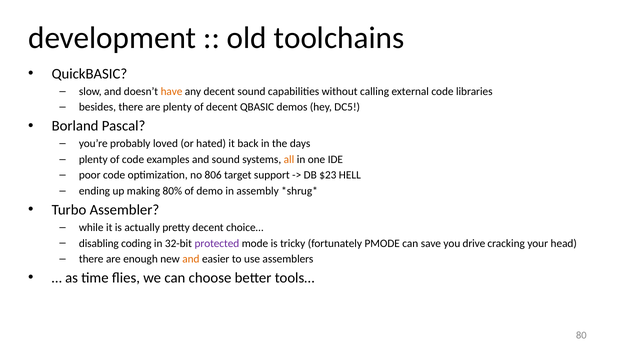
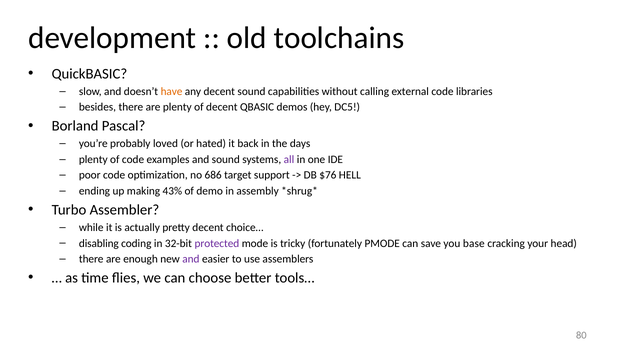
all colour: orange -> purple
806: 806 -> 686
$23: $23 -> $76
80%: 80% -> 43%
drive: drive -> base
and at (191, 259) colour: orange -> purple
